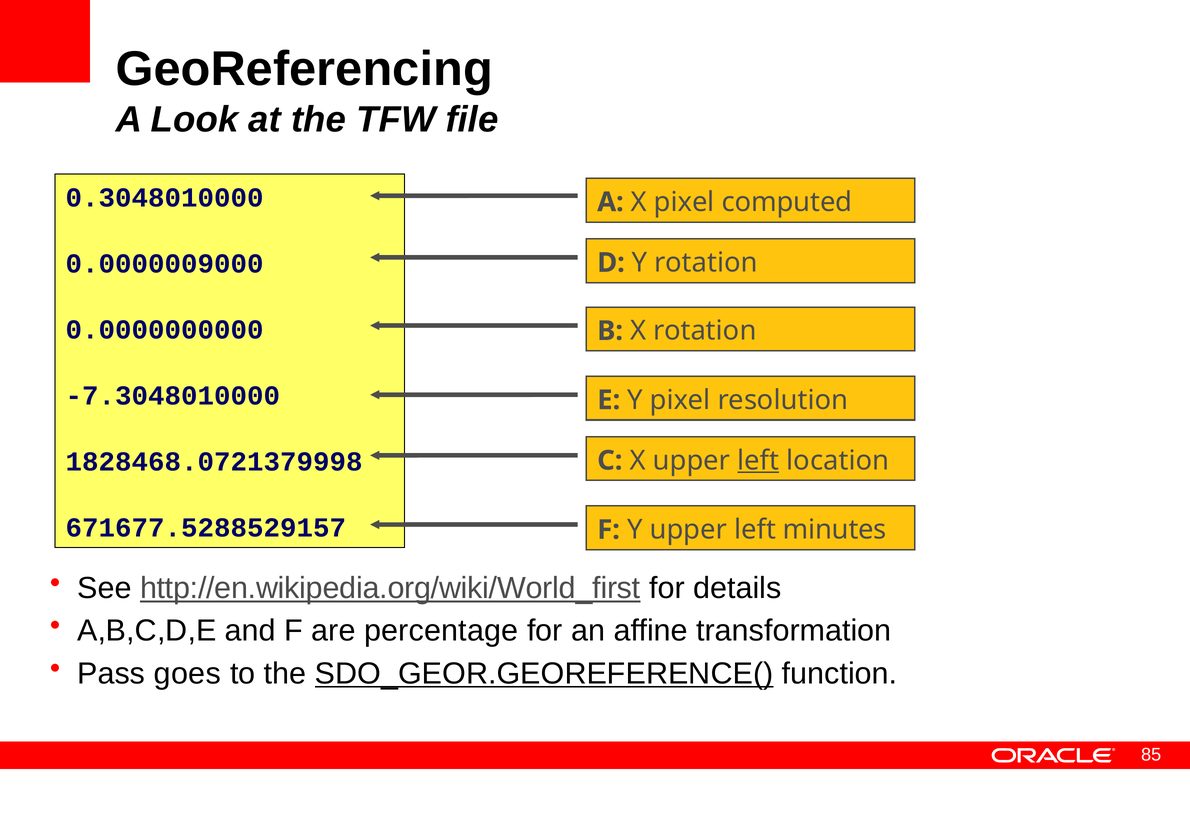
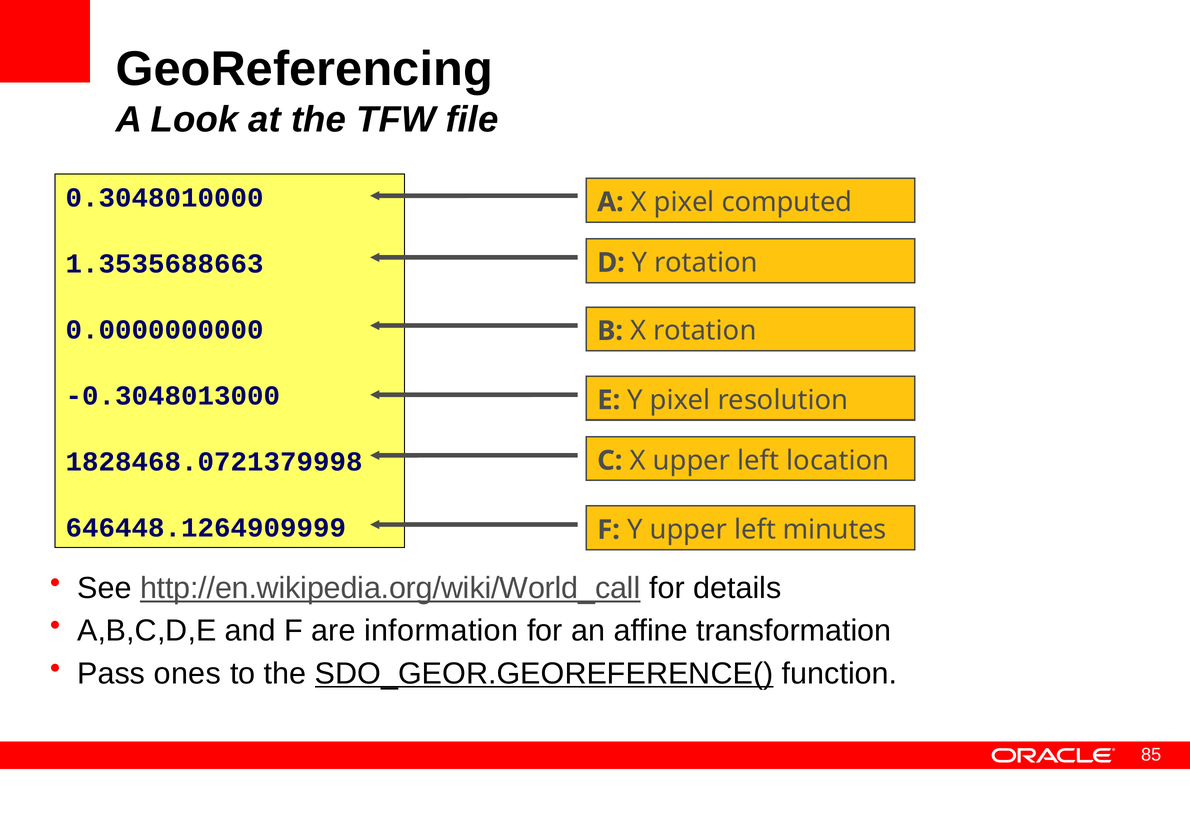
0.0000009000: 0.0000009000 -> 1.3535688663
-7.3048010000: -7.3048010000 -> -0.3048013000
left at (758, 460) underline: present -> none
671677.5288529157: 671677.5288529157 -> 646448.1264909999
http://en.wikipedia.org/wiki/World_first: http://en.wikipedia.org/wiki/World_first -> http://en.wikipedia.org/wiki/World_call
percentage: percentage -> information
goes: goes -> ones
